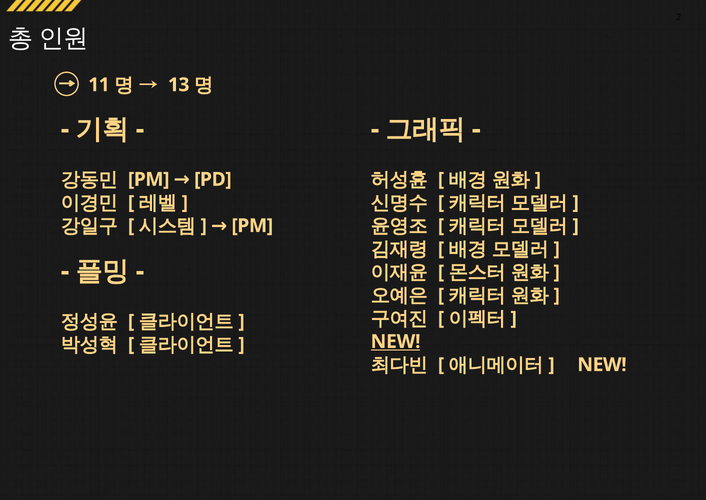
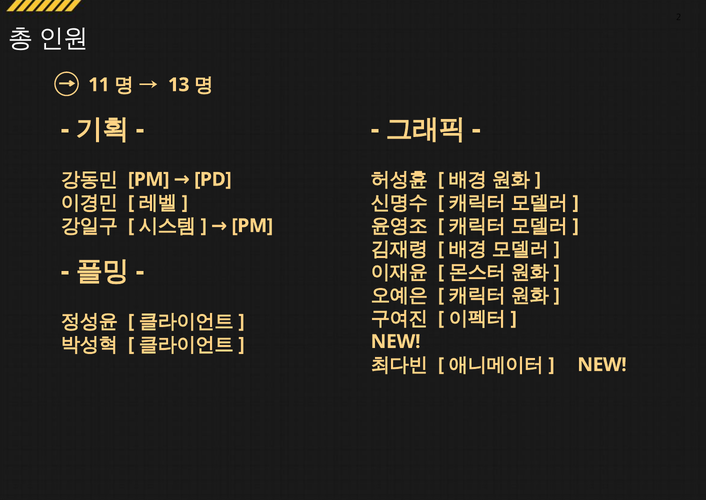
NEW at (396, 341) underline: present -> none
